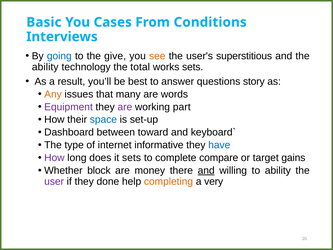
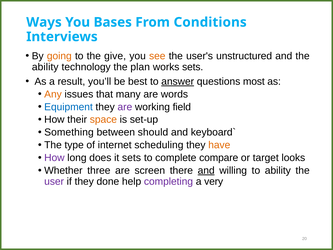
Basic: Basic -> Ways
Cases: Cases -> Bases
going colour: blue -> orange
superstitious: superstitious -> unstructured
total: total -> plan
answer underline: none -> present
story: story -> most
Equipment colour: purple -> blue
part: part -> field
space colour: blue -> orange
Dashboard: Dashboard -> Something
toward: toward -> should
informative: informative -> scheduling
have colour: blue -> orange
gains: gains -> looks
block: block -> three
money: money -> screen
completing colour: orange -> purple
